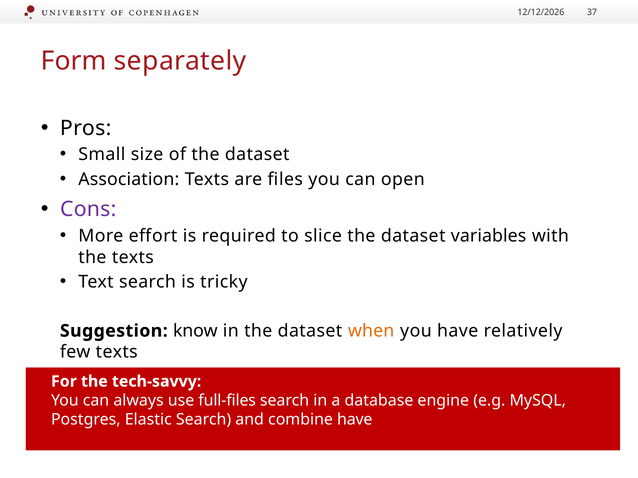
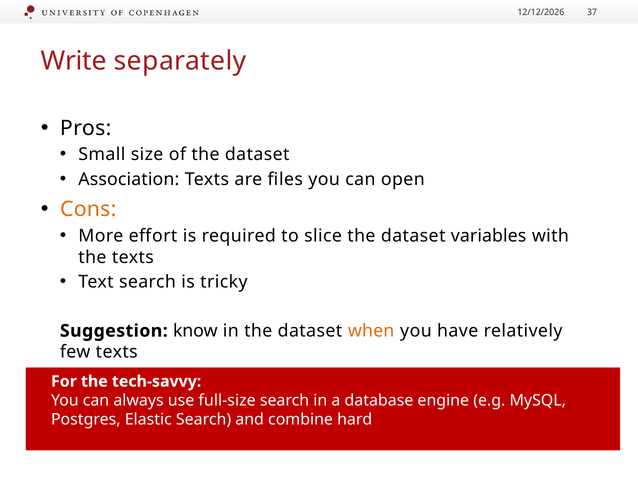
Form: Form -> Write
Cons colour: purple -> orange
full-files: full-files -> full-size
combine have: have -> hard
